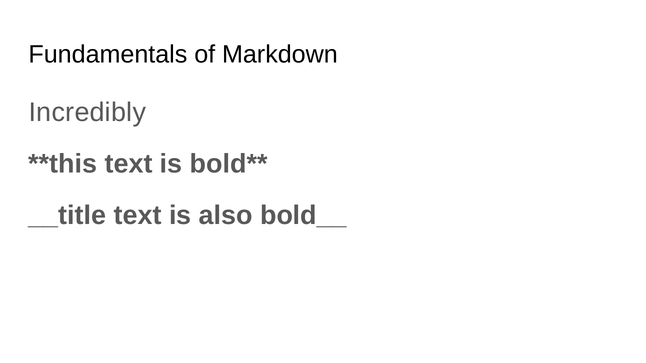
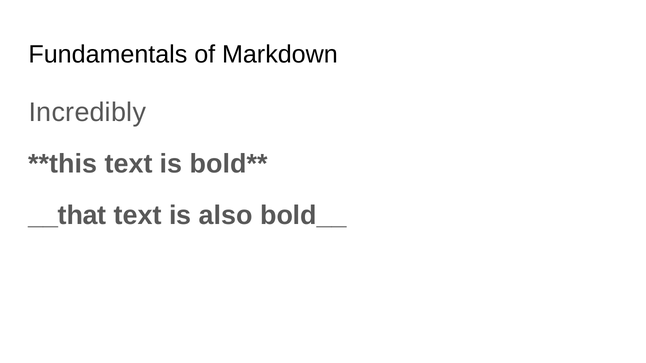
__title: __title -> __that
